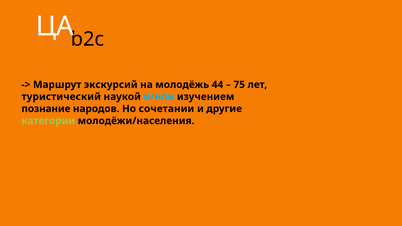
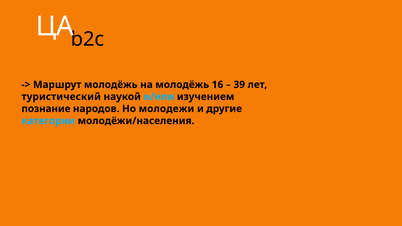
Маршрут экскурсий: экскурсий -> молодёжь
44: 44 -> 16
75: 75 -> 39
сочетании: сочетании -> молодежи
категории colour: light green -> light blue
